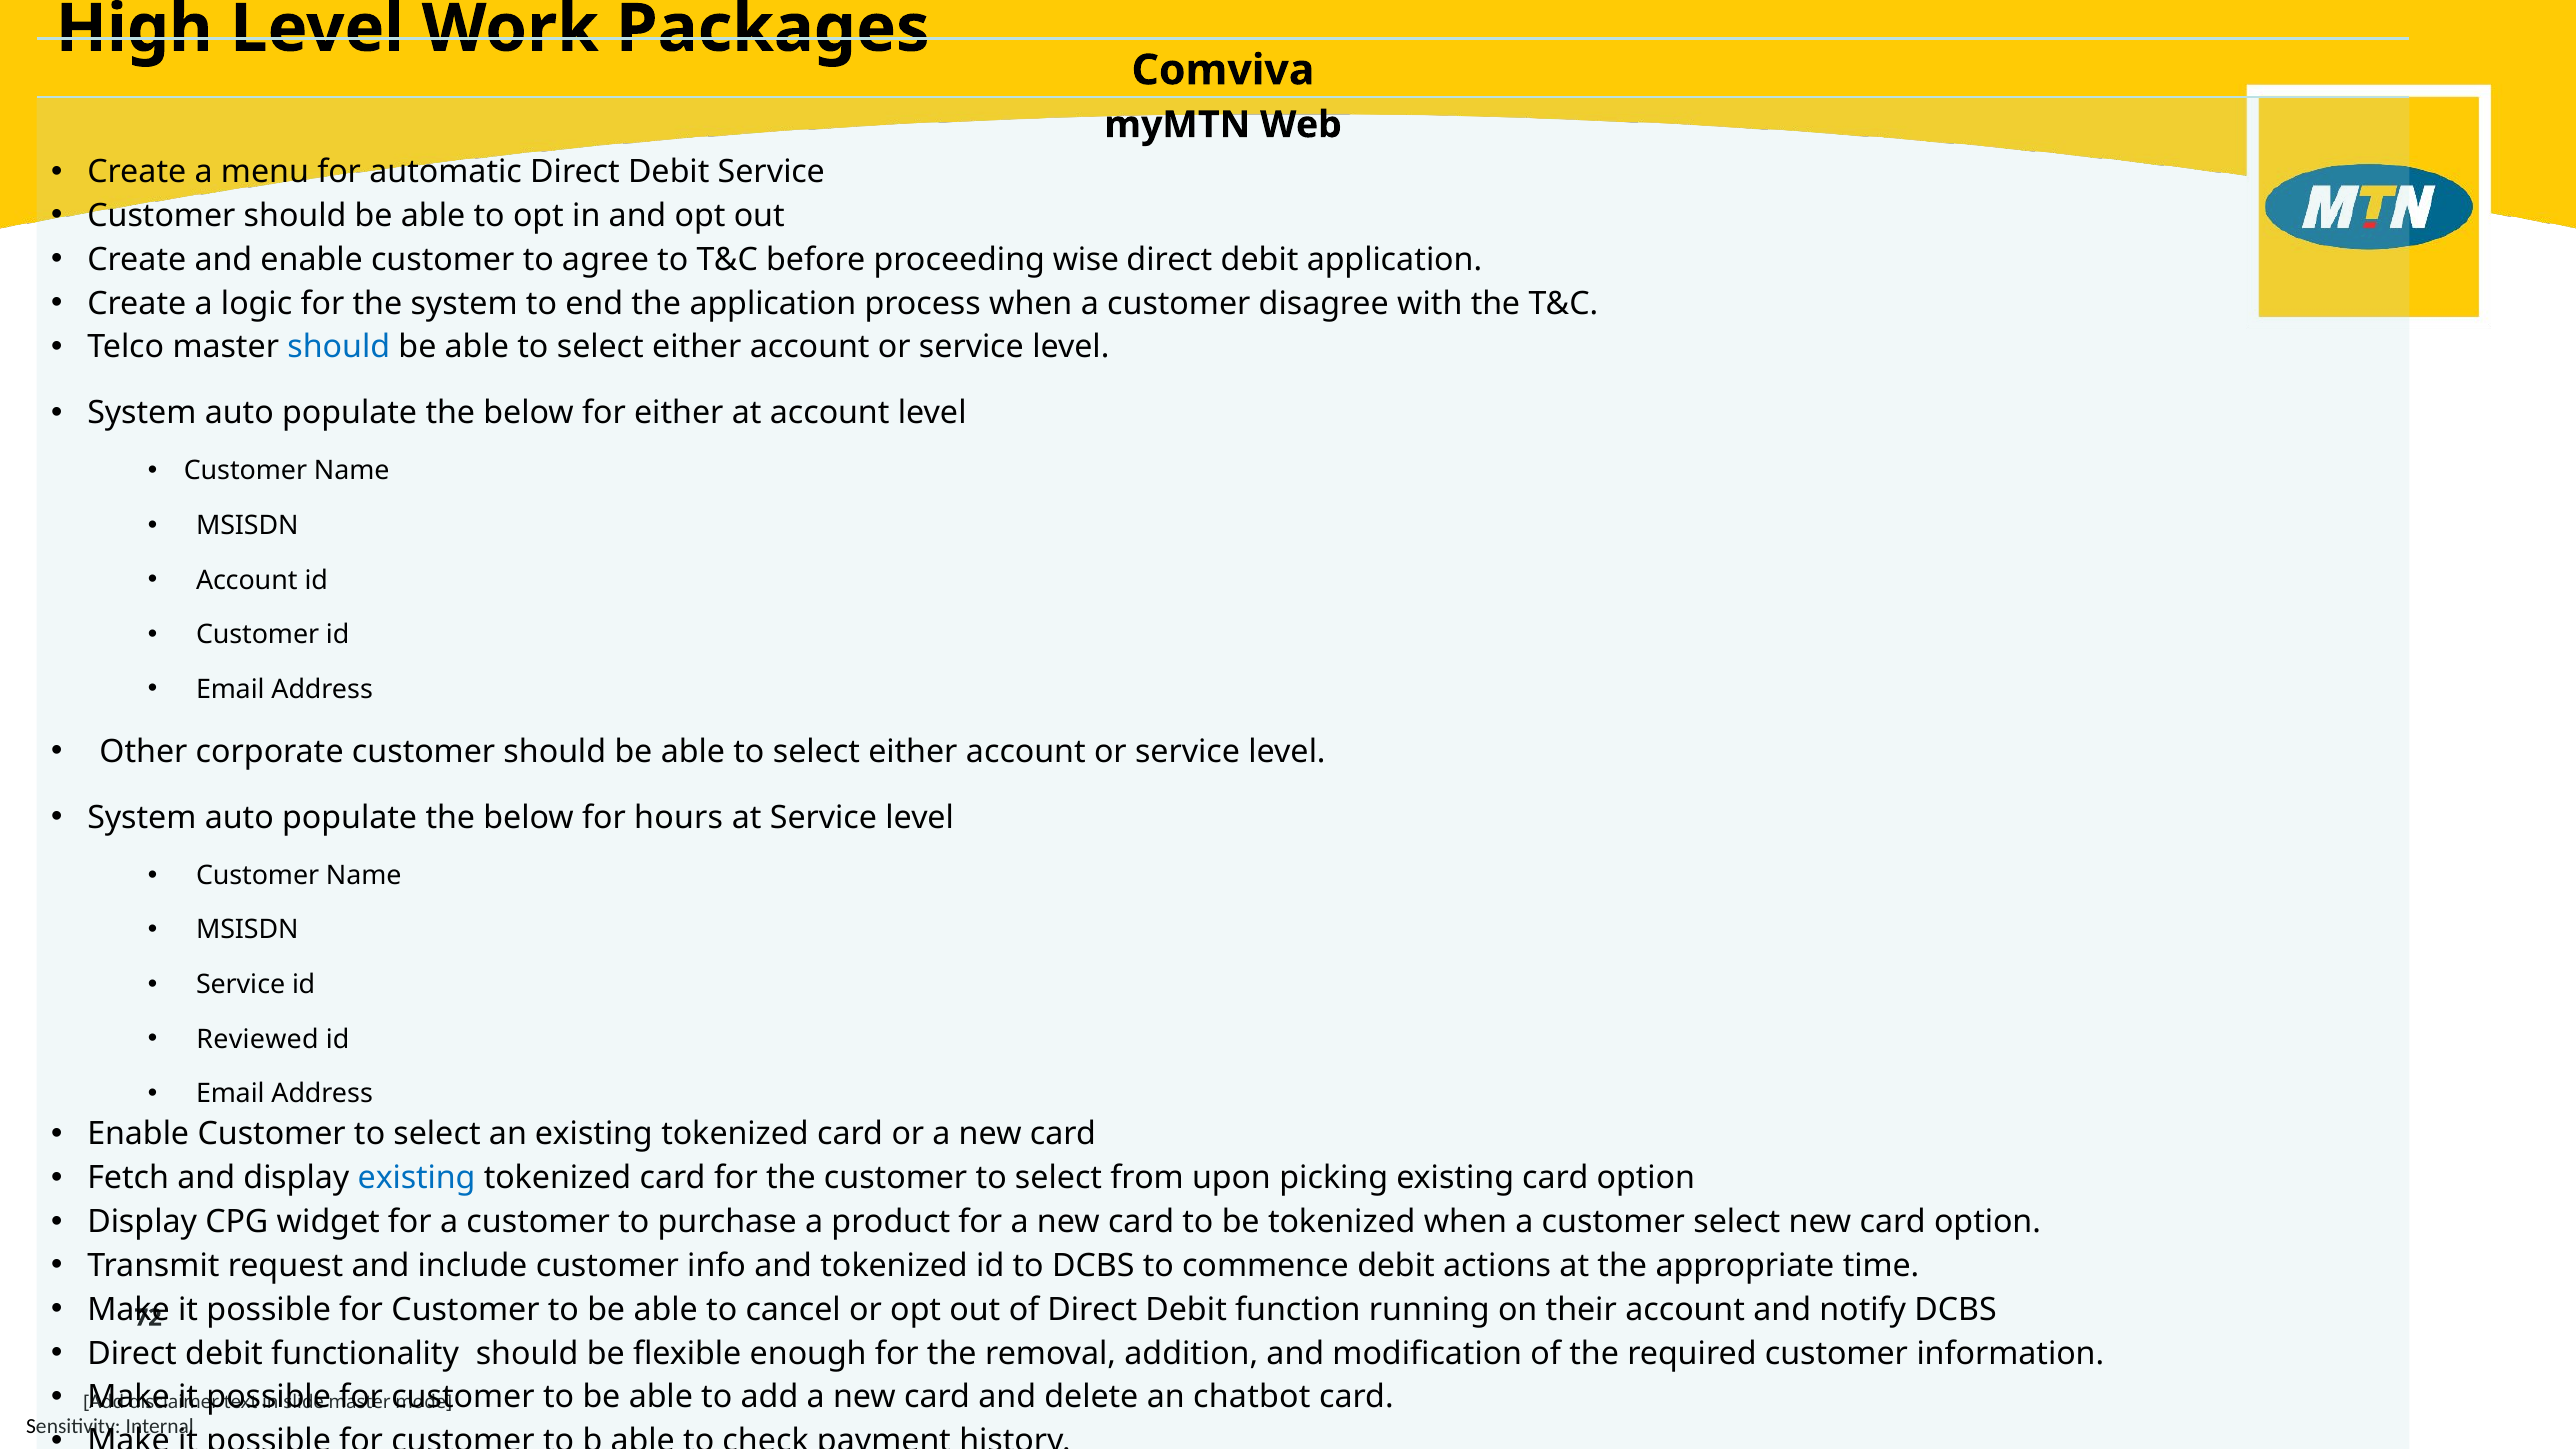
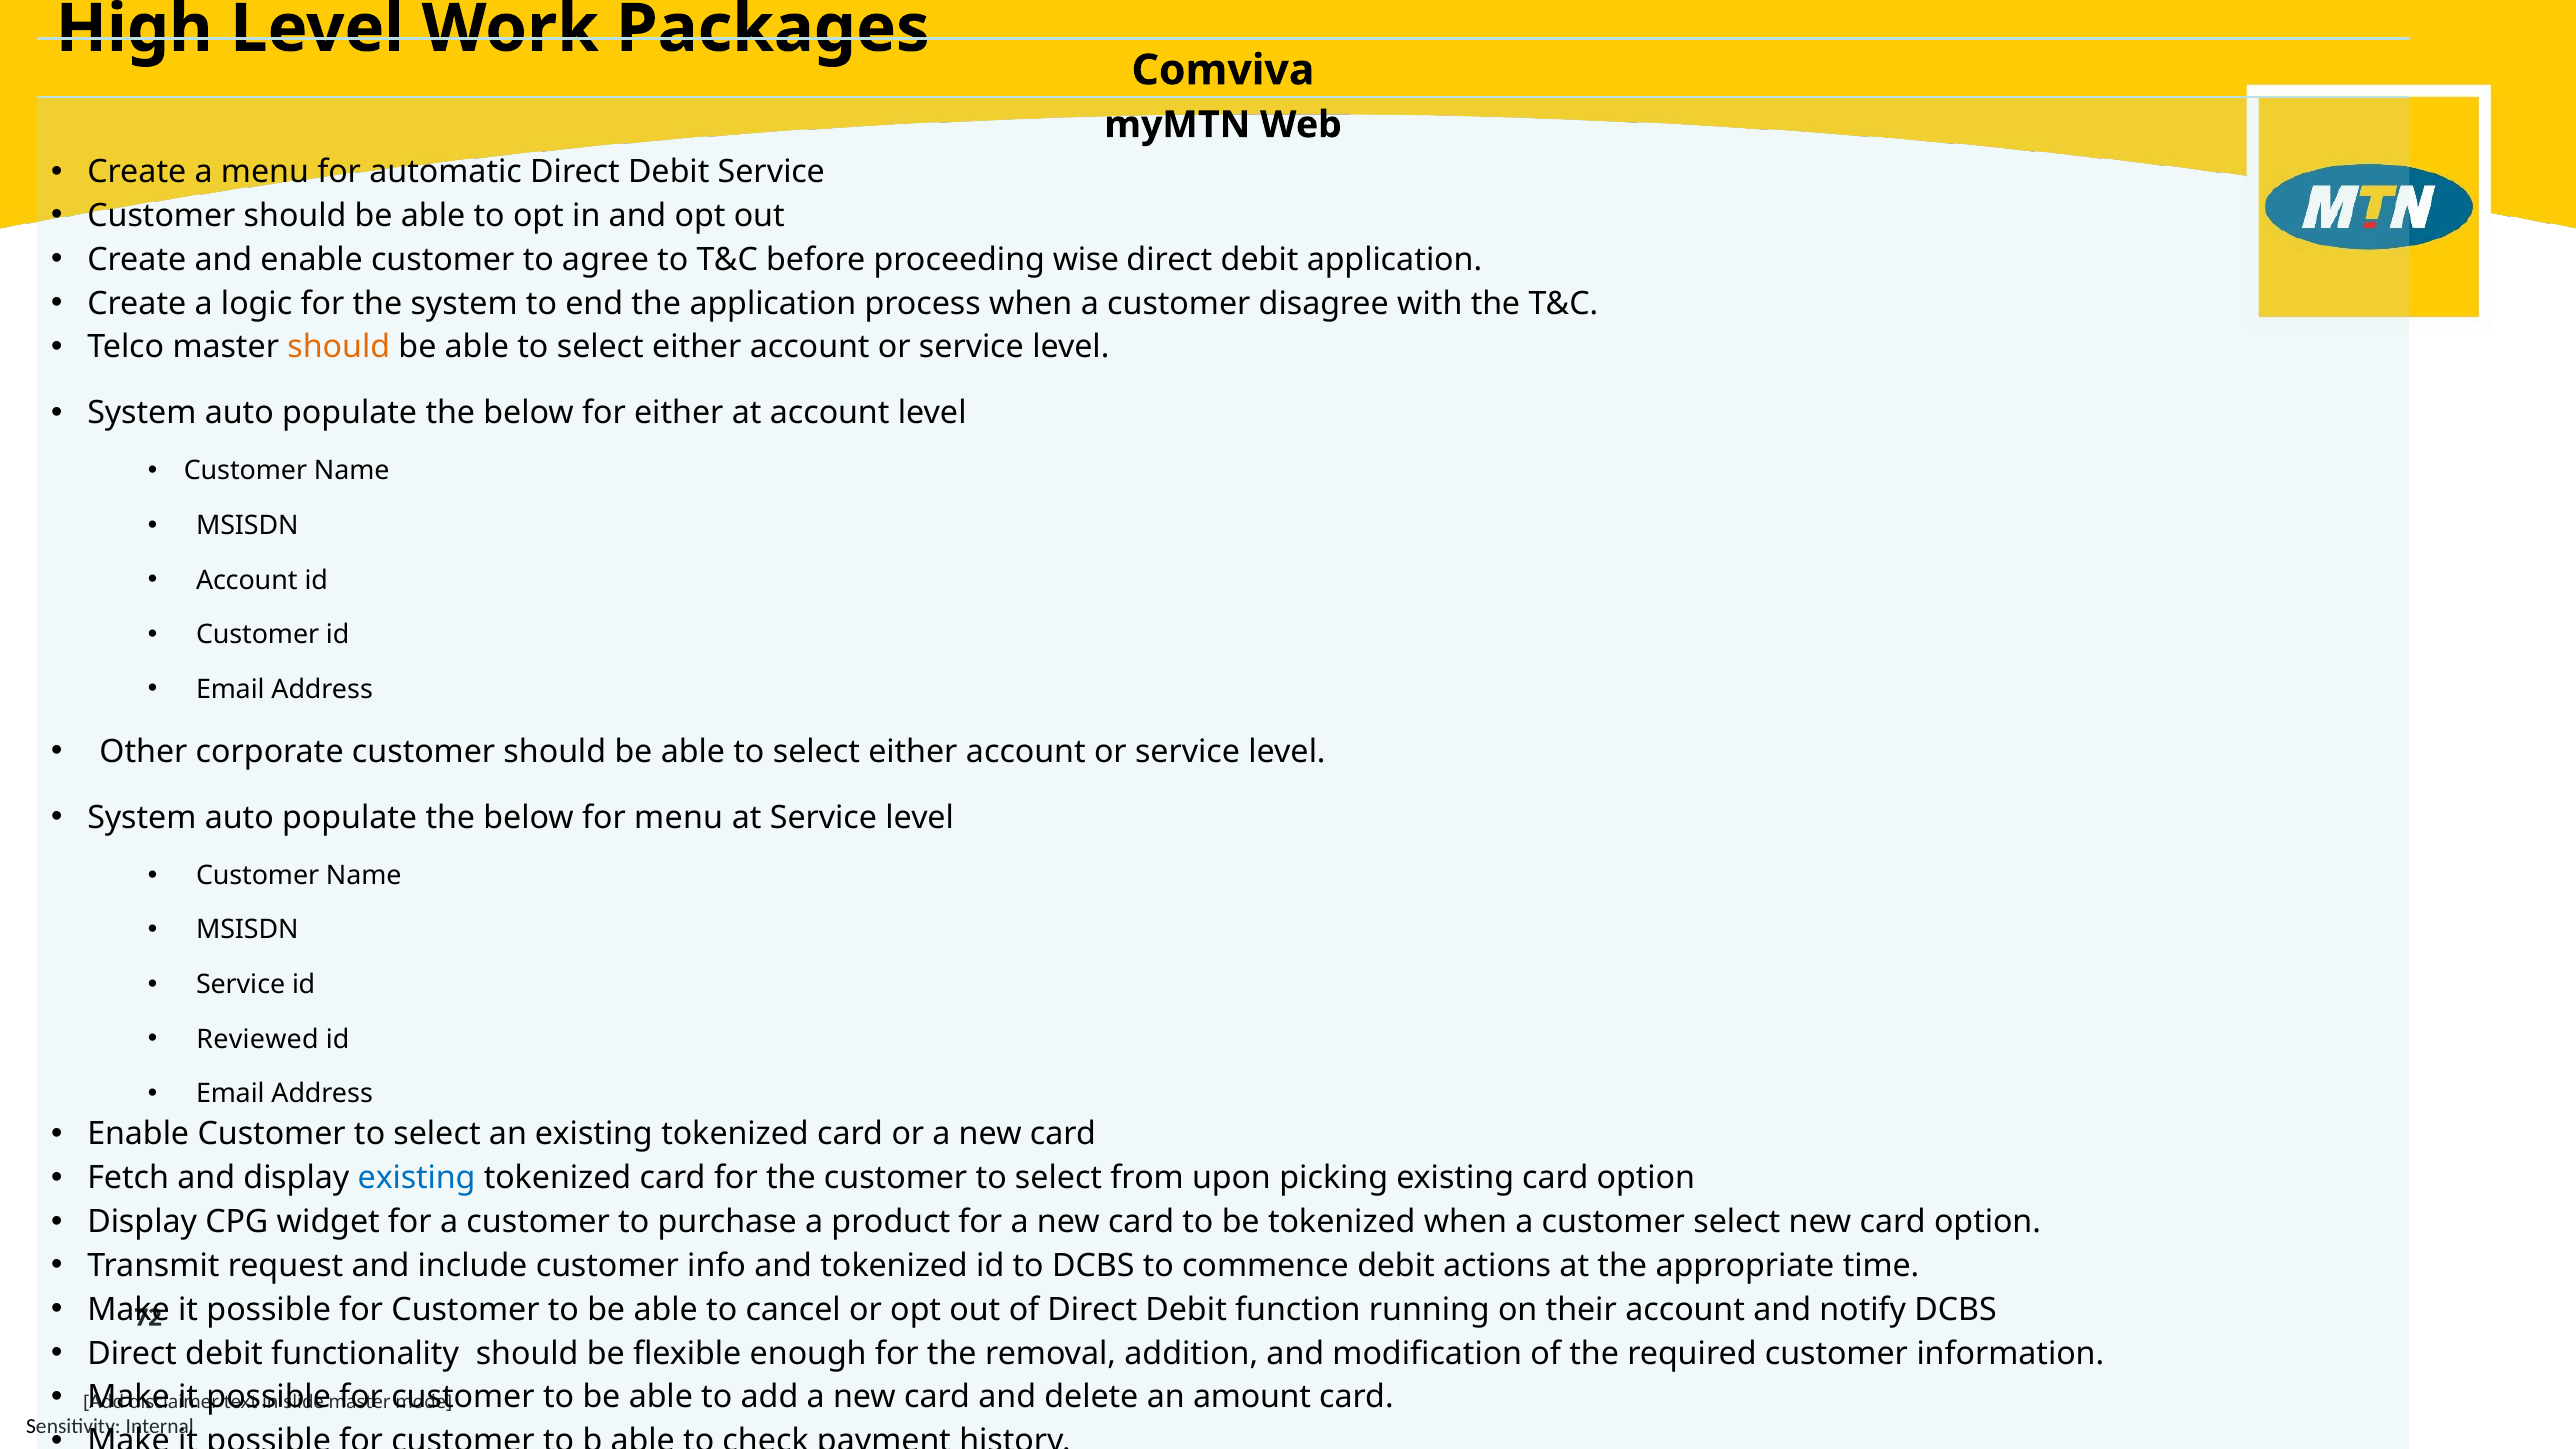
should at (339, 347) colour: blue -> orange
for hours: hours -> menu
chatbot: chatbot -> amount
